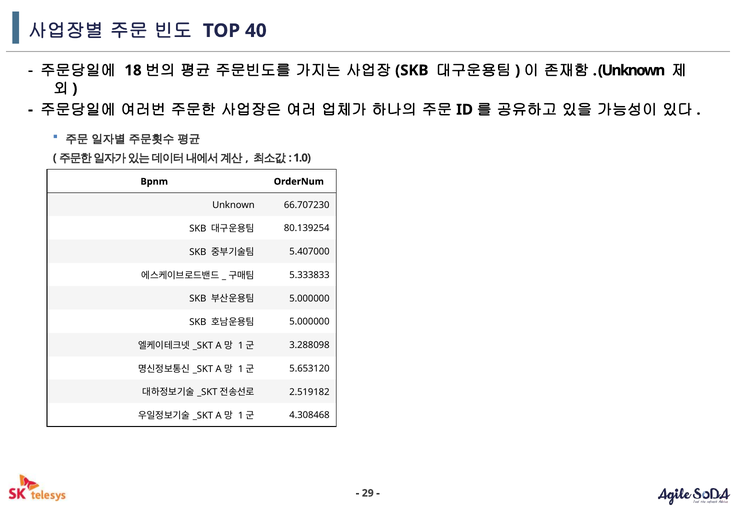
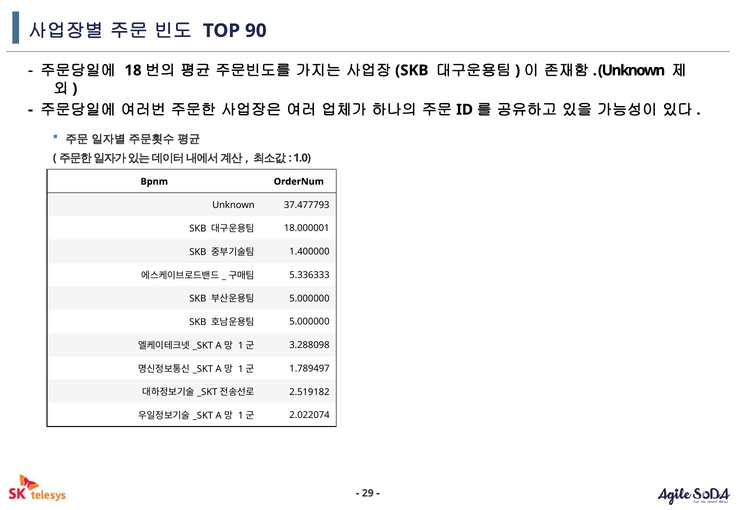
40: 40 -> 90
66.707230: 66.707230 -> 37.477793
80.139254: 80.139254 -> 18.000001
5.407000: 5.407000 -> 1.400000
5.333833: 5.333833 -> 5.336333
5.653120: 5.653120 -> 1.789497
4.308468: 4.308468 -> 2.022074
